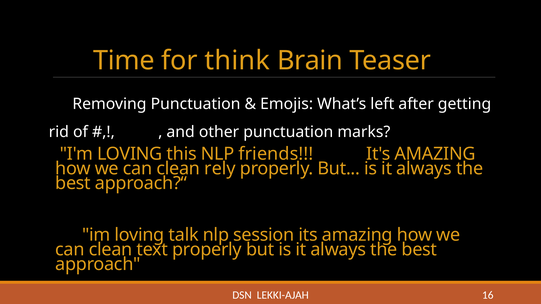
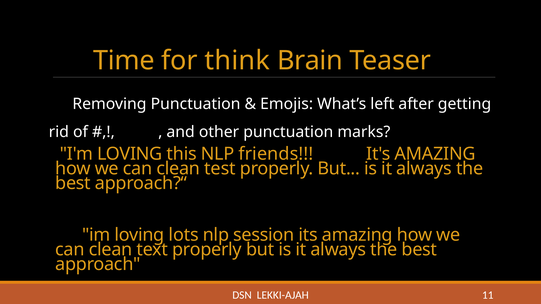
rely: rely -> test
talk: talk -> lots
16: 16 -> 11
